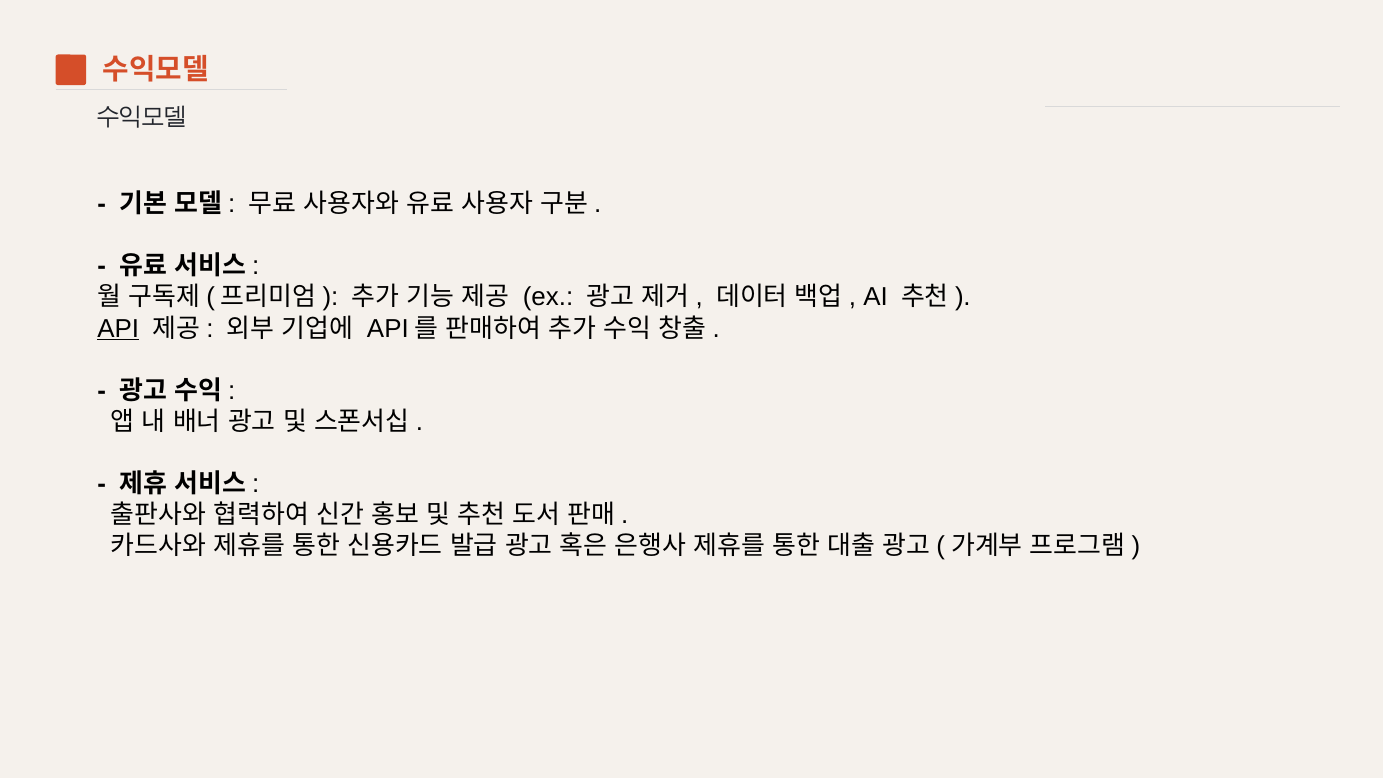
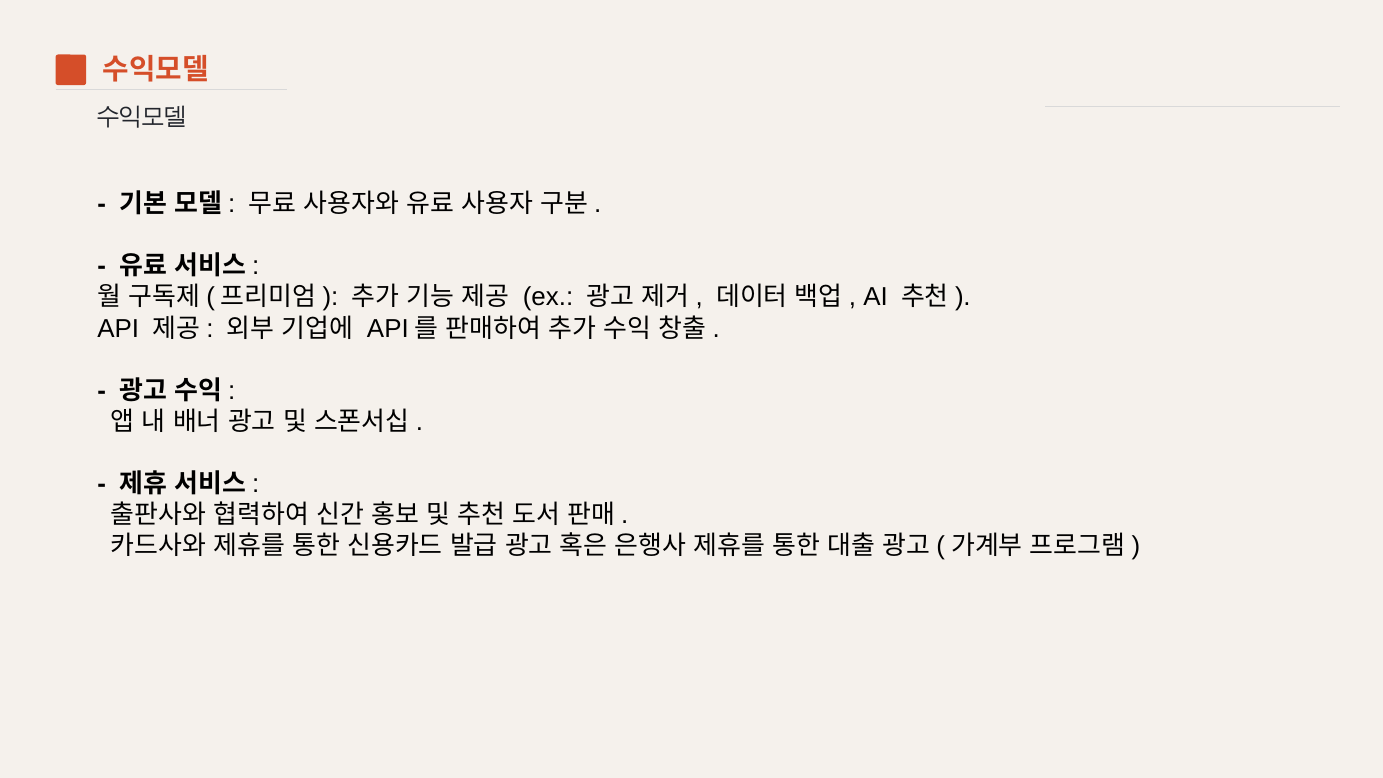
API underline: present -> none
